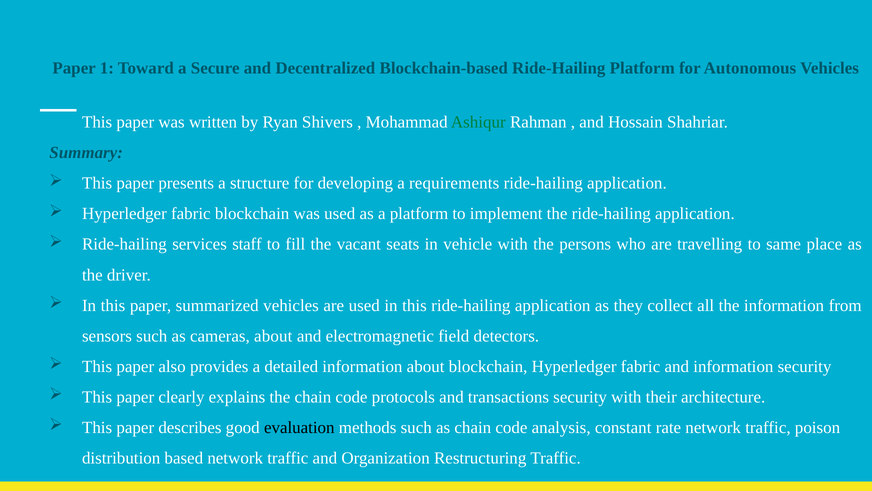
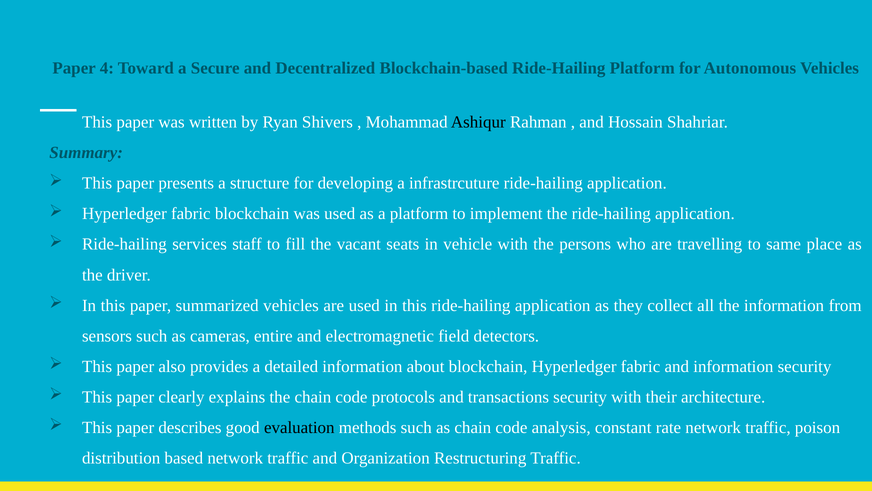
1: 1 -> 4
Ashiqur colour: green -> black
requirements: requirements -> infrastrcuture
cameras about: about -> entire
